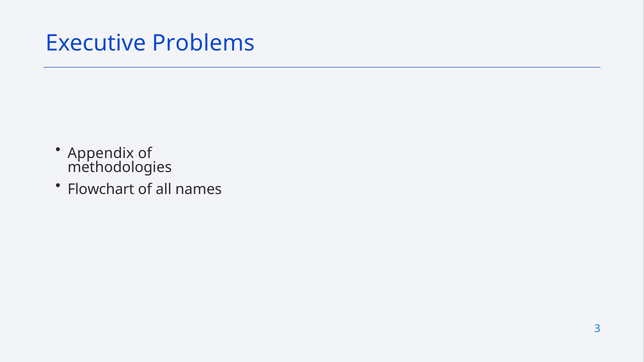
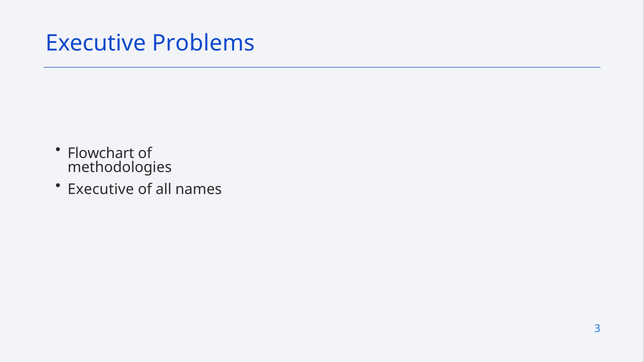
Appendix: Appendix -> Flowchart
Flowchart at (101, 189): Flowchart -> Executive
